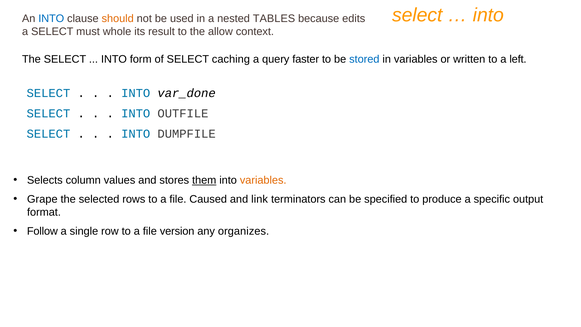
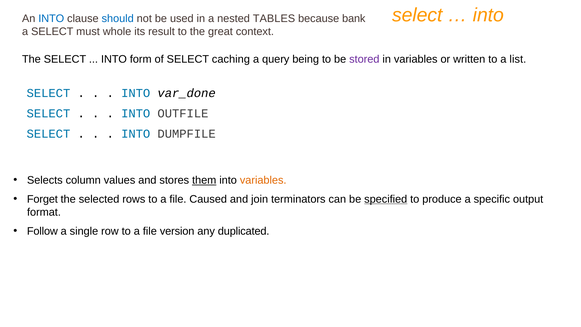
should colour: orange -> blue
edits: edits -> bank
allow: allow -> great
faster: faster -> being
stored colour: blue -> purple
left: left -> list
Grape: Grape -> Forget
link: link -> join
specified underline: none -> present
organizes: organizes -> duplicated
